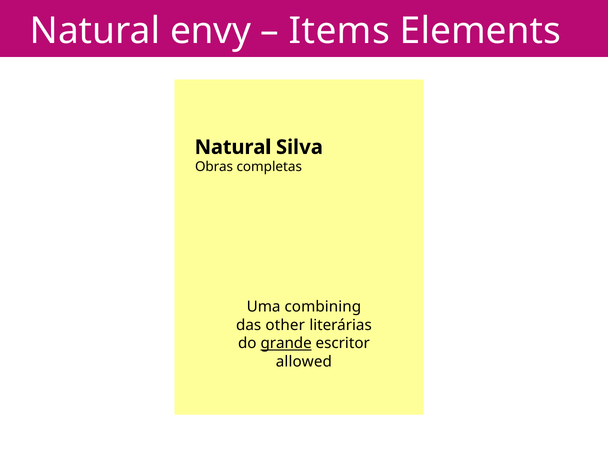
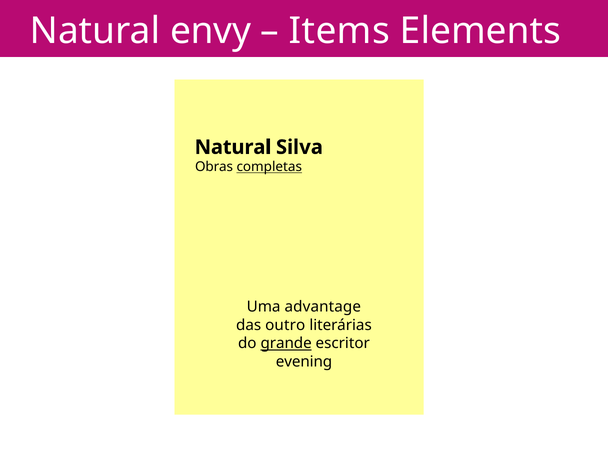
completas underline: none -> present
combining: combining -> advantage
other: other -> outro
allowed: allowed -> evening
